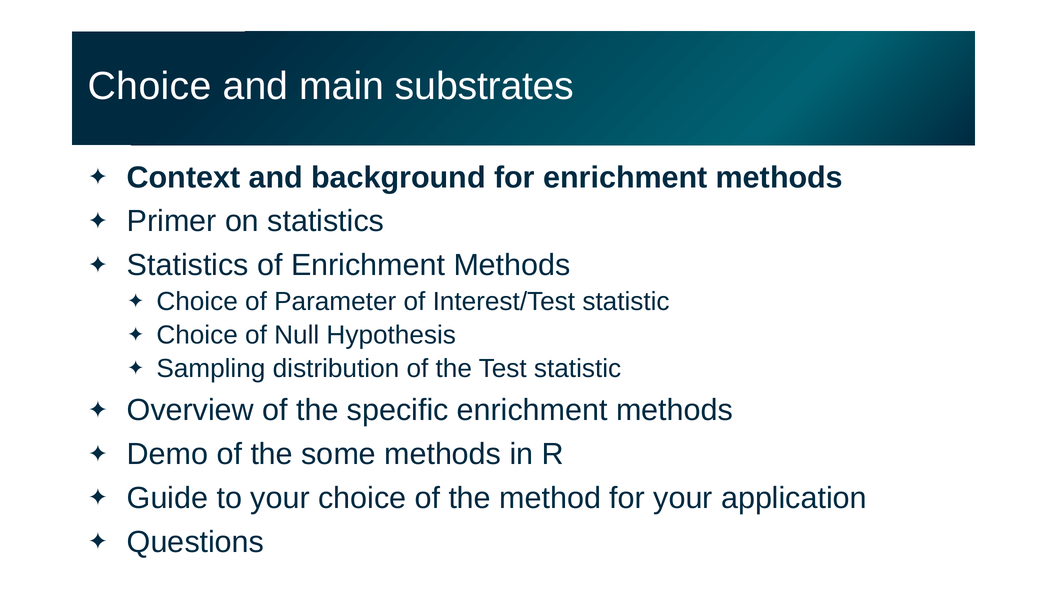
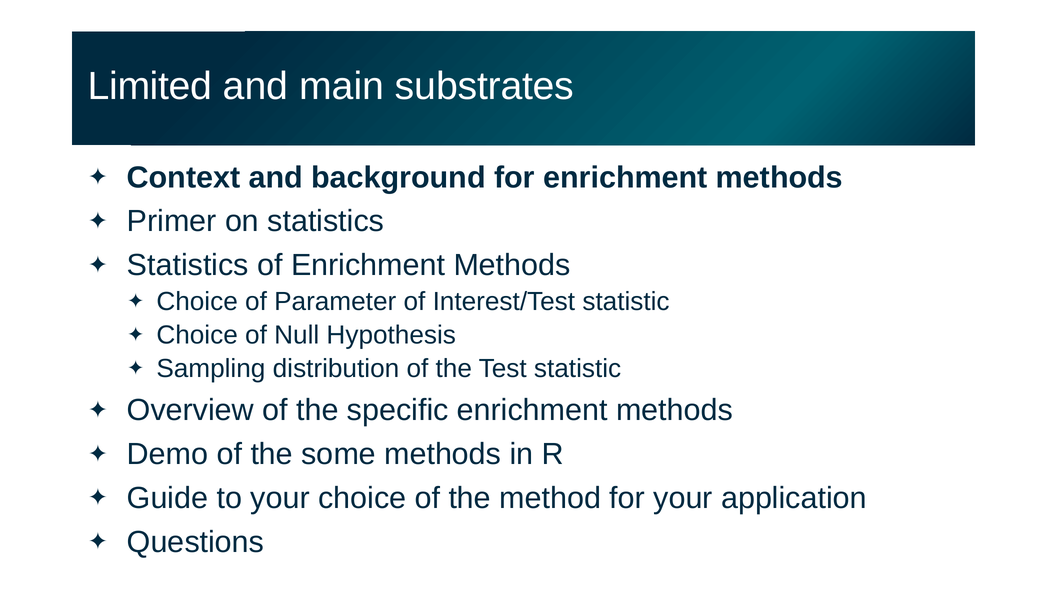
Choice at (150, 86): Choice -> Limited
